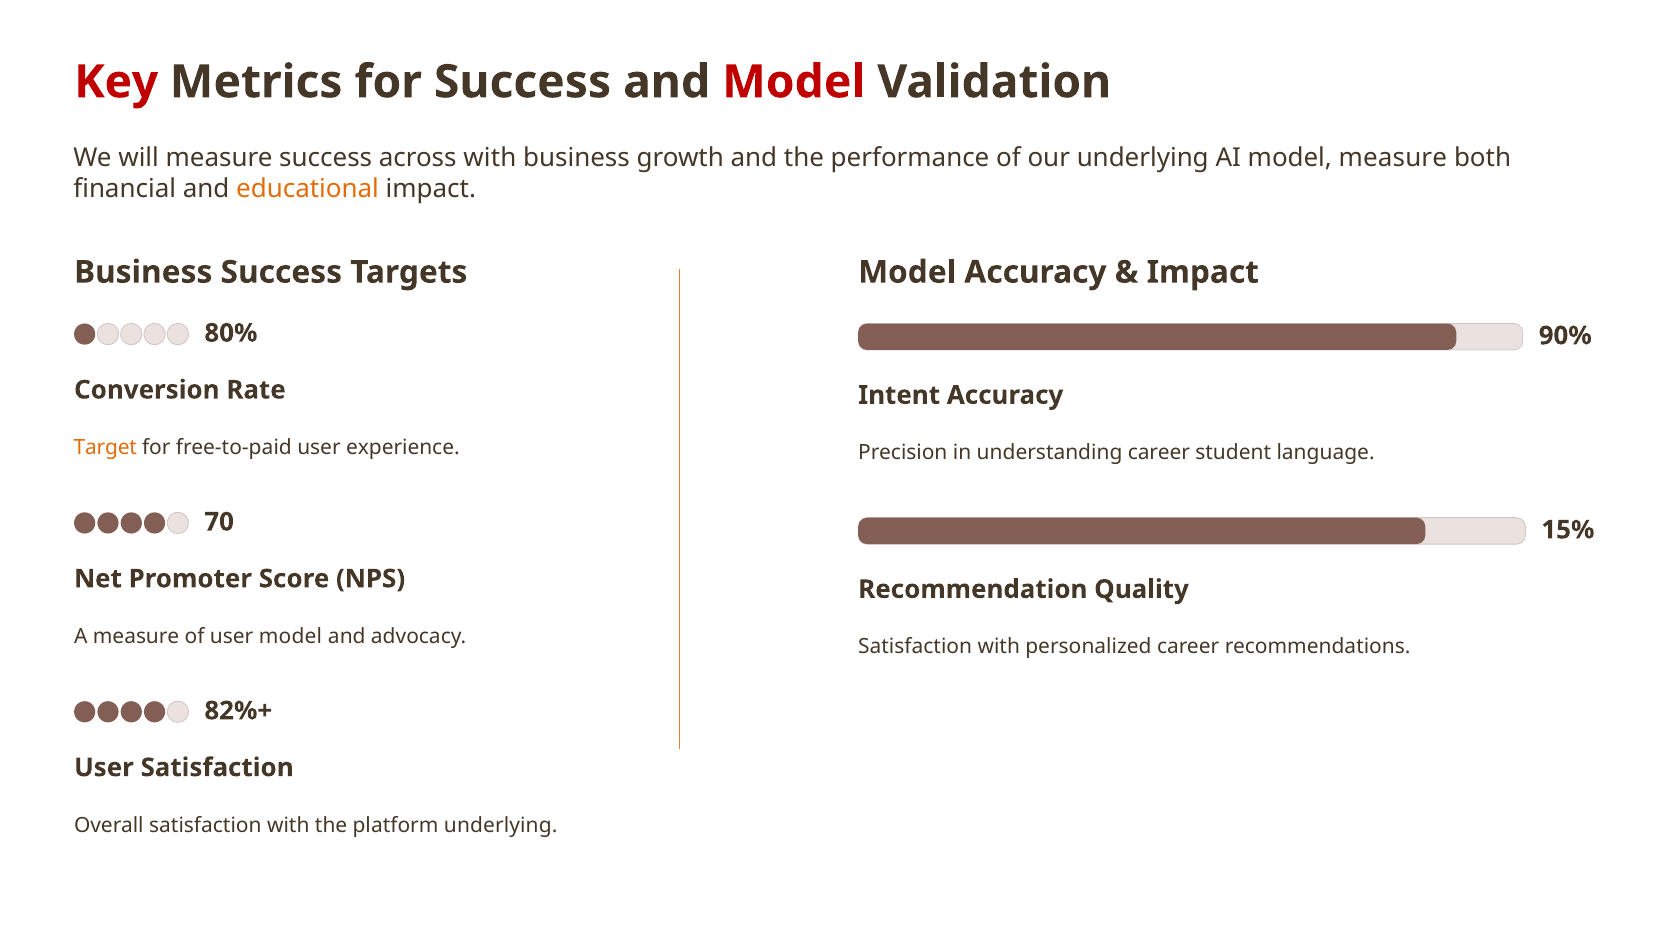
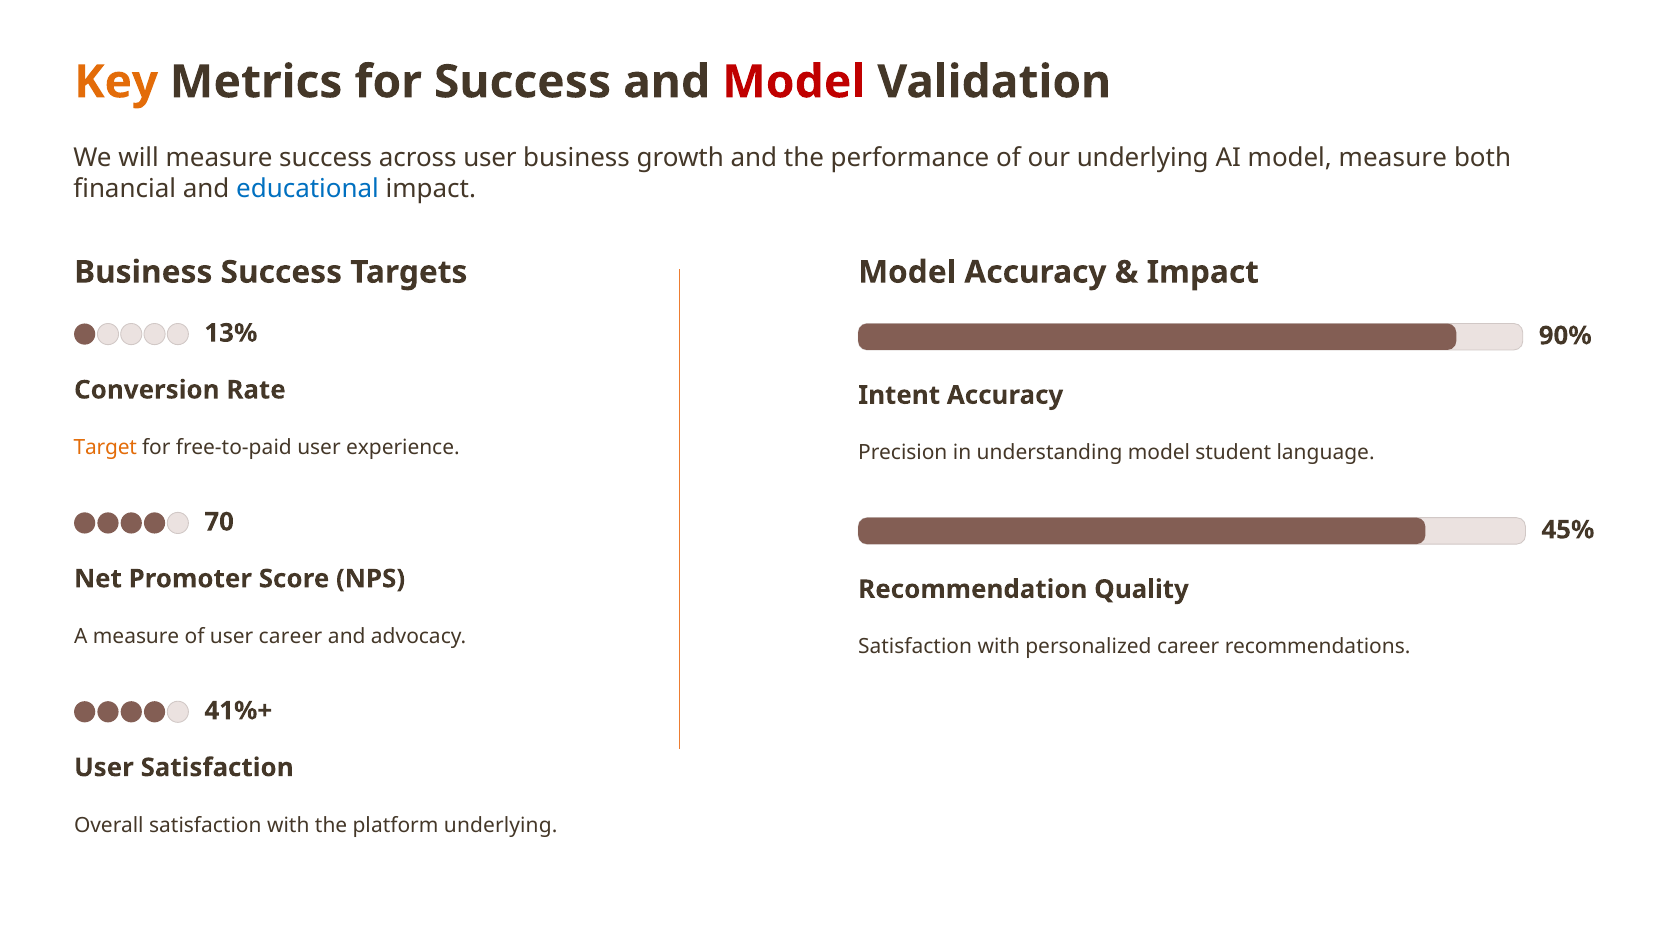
Key colour: red -> orange
across with: with -> user
educational colour: orange -> blue
80%: 80% -> 13%
understanding career: career -> model
15%: 15% -> 45%
user model: model -> career
82%+: 82%+ -> 41%+
